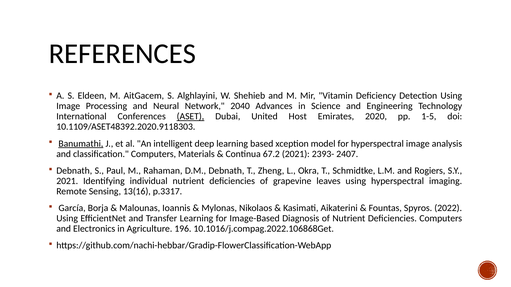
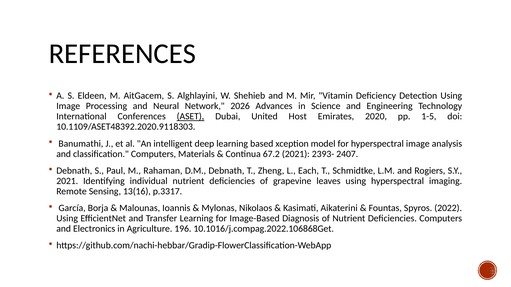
2040: 2040 -> 2026
Banumathi underline: present -> none
Okra: Okra -> Each
